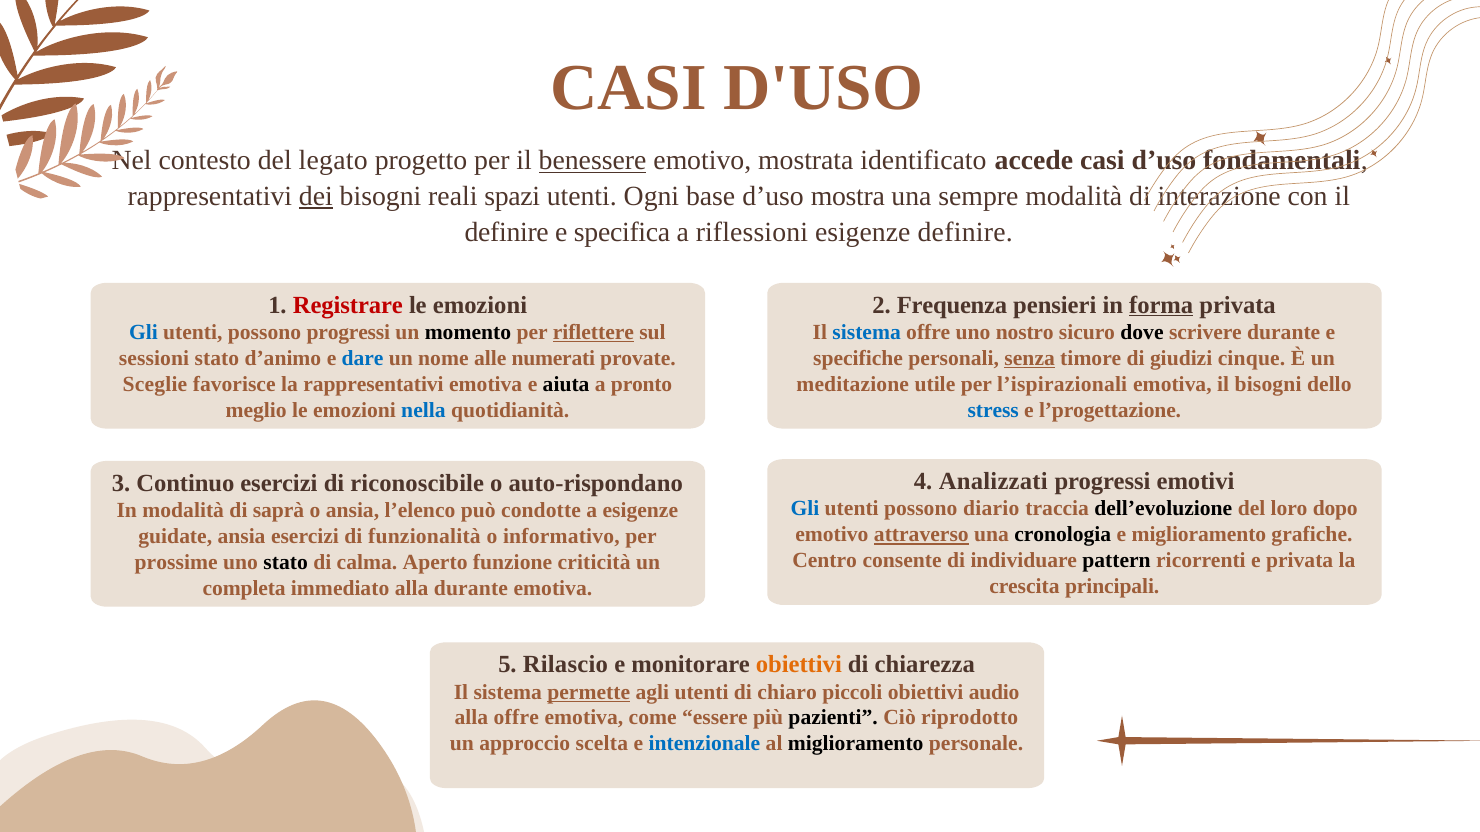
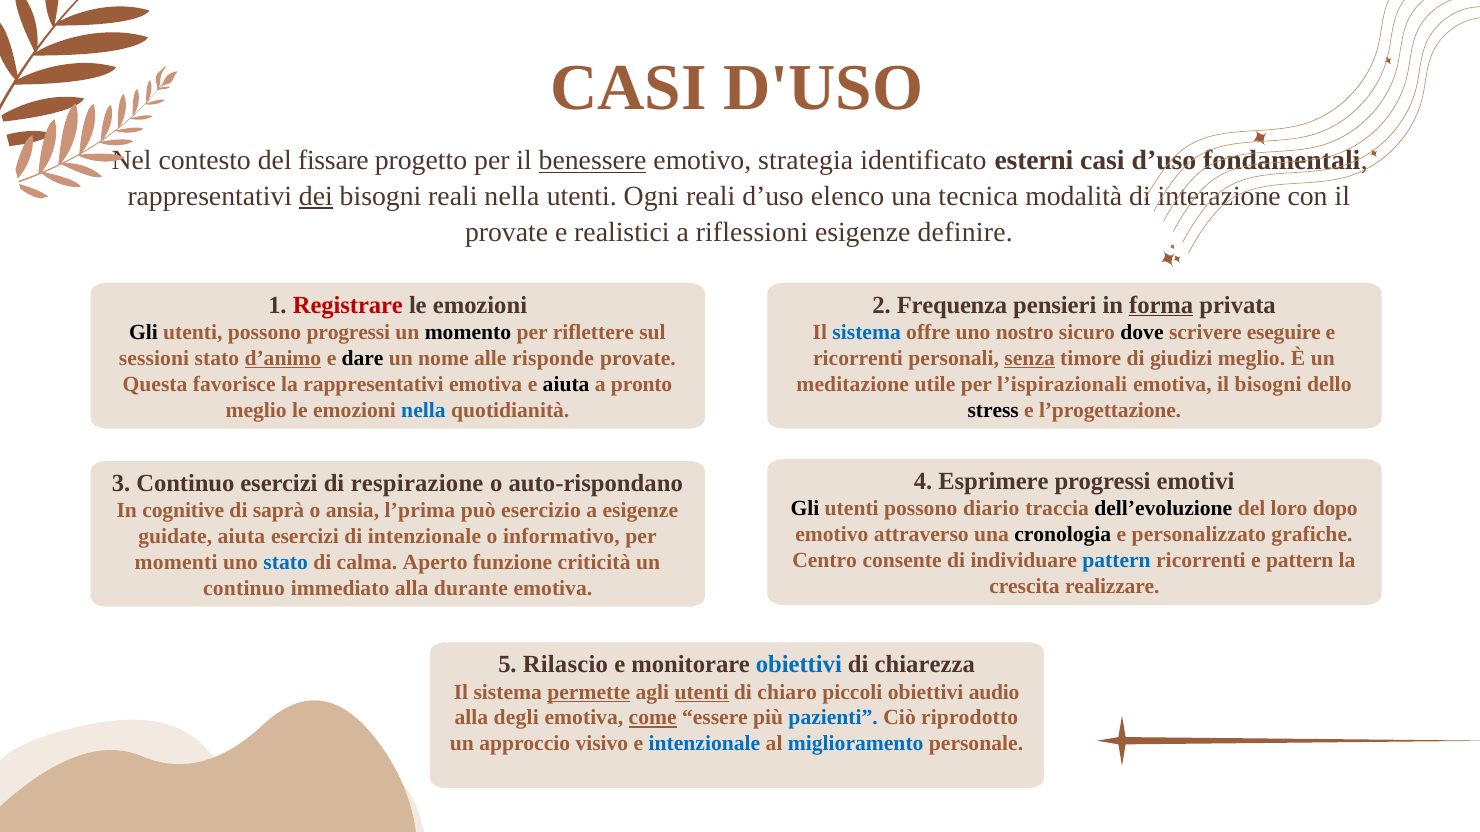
legato: legato -> fissare
mostrata: mostrata -> strategia
accede: accede -> esterni
reali spazi: spazi -> nella
Ogni base: base -> reali
mostra: mostra -> elenco
sempre: sempre -> tecnica
definire at (507, 232): definire -> provate
specifica: specifica -> realistici
Gli at (143, 333) colour: blue -> black
riflettere underline: present -> none
scrivere durante: durante -> eseguire
d’animo underline: none -> present
dare colour: blue -> black
numerati: numerati -> risponde
specifiche at (858, 359): specifiche -> ricorrenti
giudizi cinque: cinque -> meglio
Sceglie: Sceglie -> Questa
stress colour: blue -> black
Analizzati: Analizzati -> Esprimere
riconoscibile: riconoscibile -> respirazione
Gli at (805, 509) colour: blue -> black
In modalità: modalità -> cognitive
l’elenco: l’elenco -> l’prima
condotte: condotte -> esercizio
attraverso underline: present -> none
e miglioramento: miglioramento -> personalizzato
guidate ansia: ansia -> aiuta
di funzionalità: funzionalità -> intenzionale
pattern at (1117, 561) colour: black -> blue
e privata: privata -> pattern
prossime: prossime -> momenti
stato at (286, 563) colour: black -> blue
principali: principali -> realizzare
completa at (244, 589): completa -> continuo
obiettivi at (799, 665) colour: orange -> blue
utenti at (702, 692) underline: none -> present
alla offre: offre -> degli
come underline: none -> present
pazienti colour: black -> blue
scelta: scelta -> visivo
miglioramento at (856, 744) colour: black -> blue
